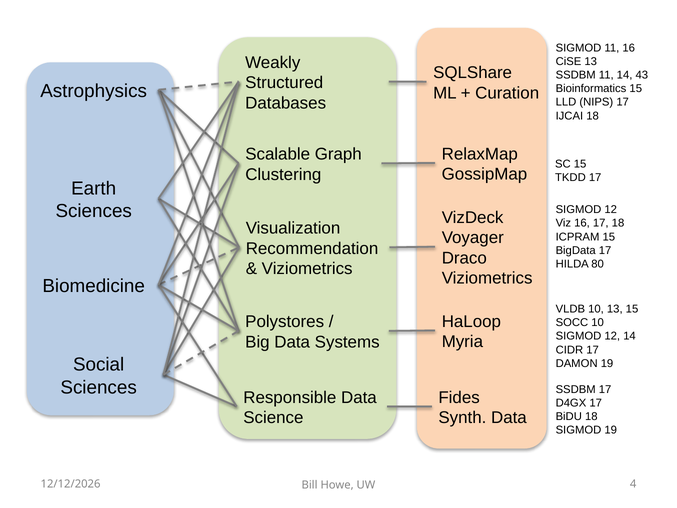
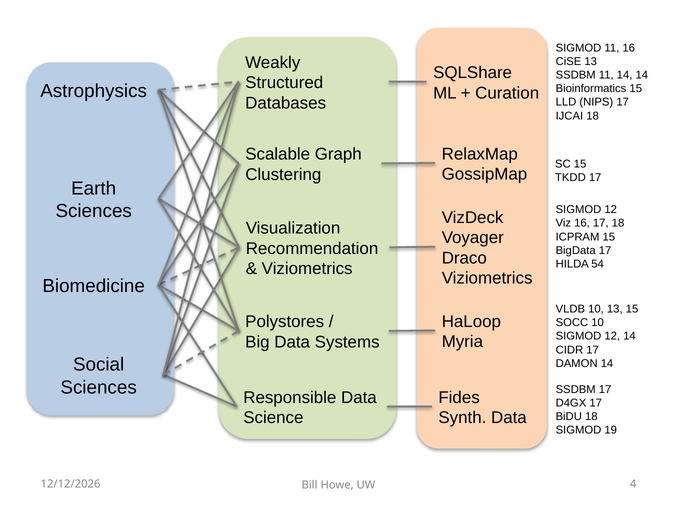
14 43: 43 -> 14
80: 80 -> 54
DAMON 19: 19 -> 14
